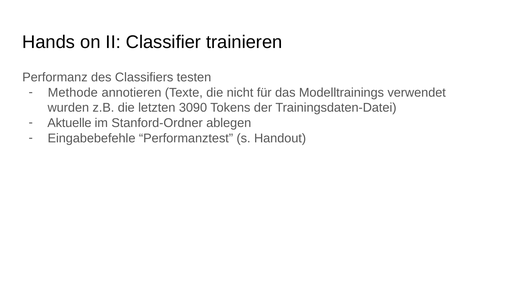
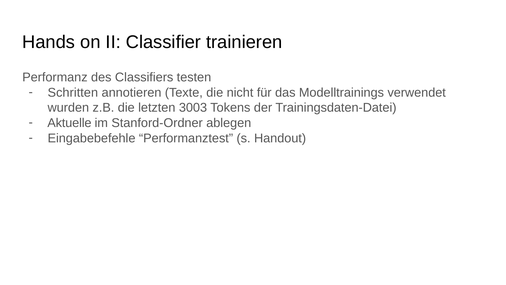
Methode: Methode -> Schritten
3090: 3090 -> 3003
